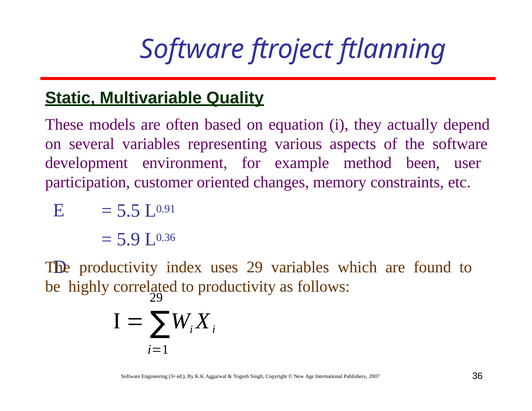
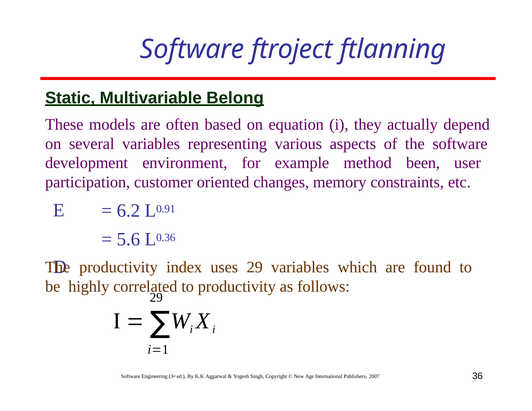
Quality: Quality -> Belong
5.5: 5.5 -> 6.2
5.9: 5.9 -> 5.6
